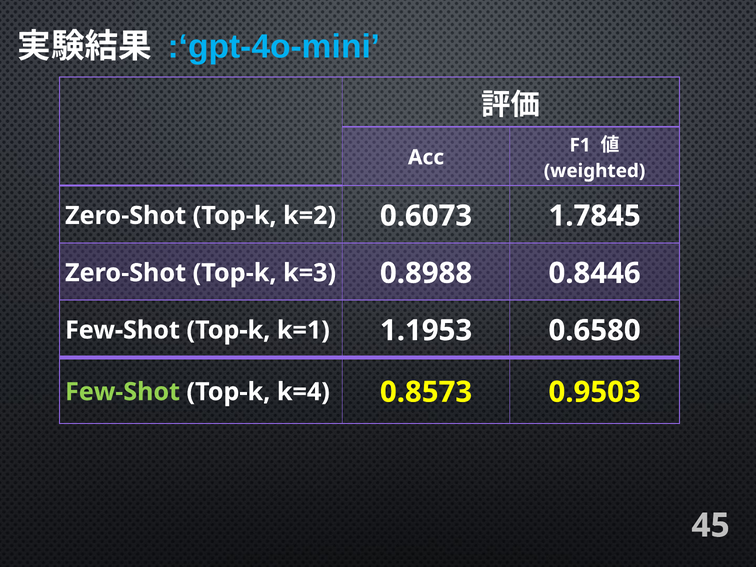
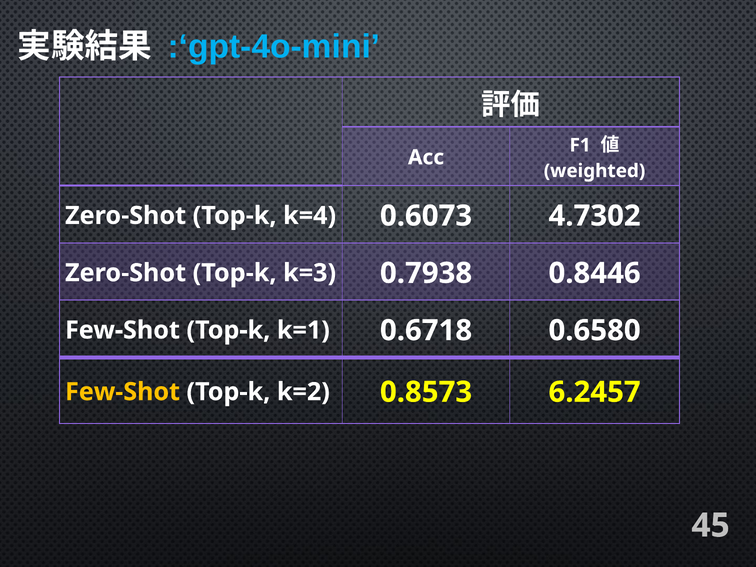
k=2: k=2 -> k=4
1.7845: 1.7845 -> 4.7302
0.8988: 0.8988 -> 0.7938
1.1953: 1.1953 -> 0.6718
Few-Shot at (123, 392) colour: light green -> yellow
k=4: k=4 -> k=2
0.9503: 0.9503 -> 6.2457
